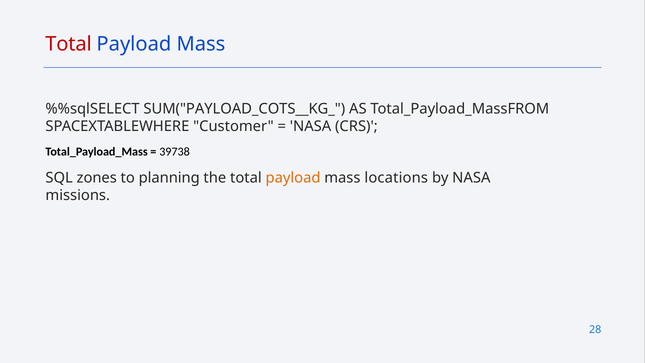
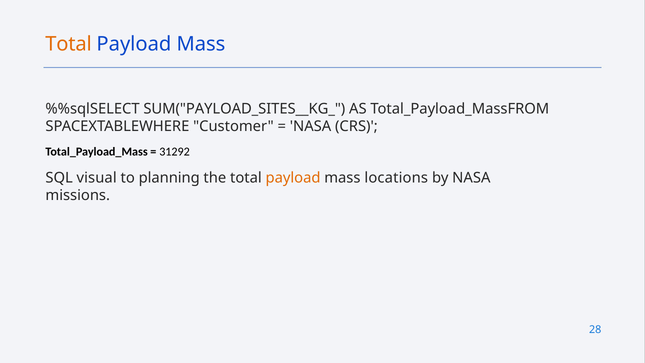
Total at (69, 44) colour: red -> orange
SUM("PAYLOAD_COTS__KG_: SUM("PAYLOAD_COTS__KG_ -> SUM("PAYLOAD_SITES__KG_
39738: 39738 -> 31292
zones: zones -> visual
